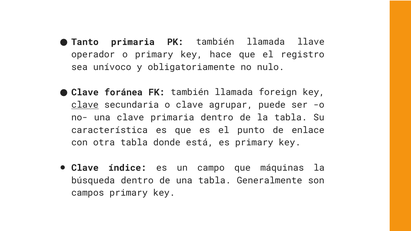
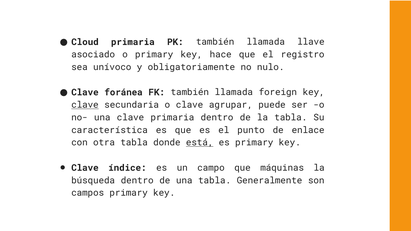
Tanto: Tanto -> Cloud
operador: operador -> asociado
está underline: none -> present
